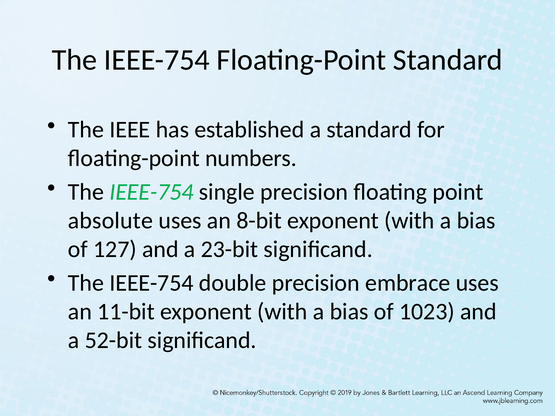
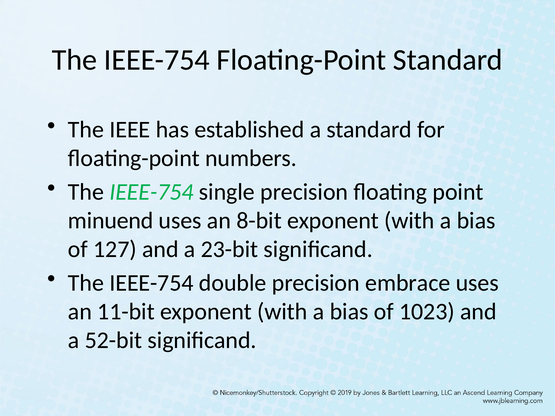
absolute: absolute -> minuend
